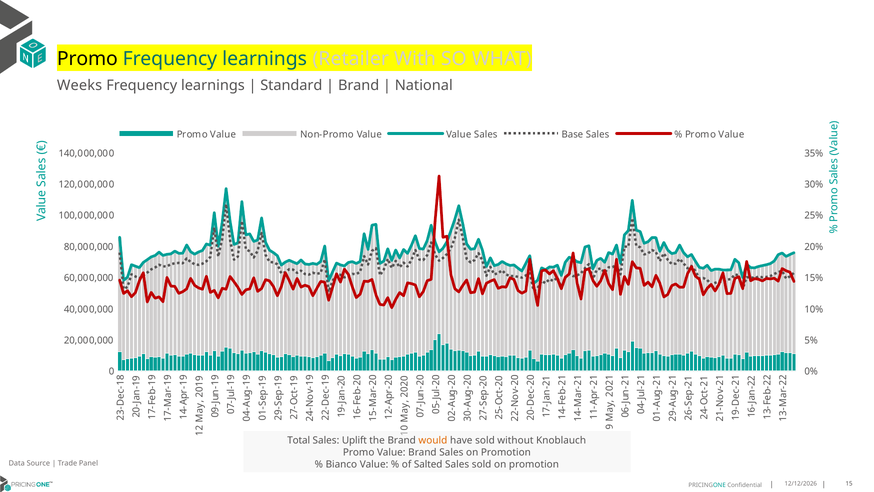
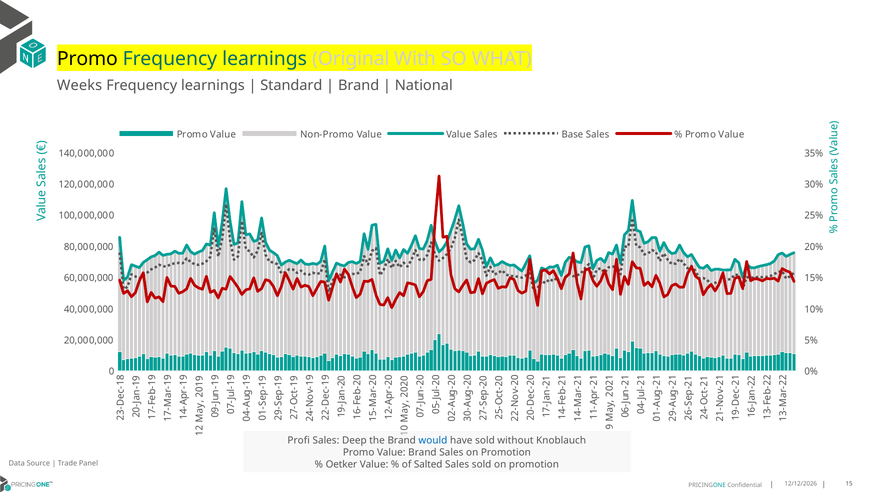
Retailer: Retailer -> Original
Total: Total -> Profi
Uplift: Uplift -> Deep
would colour: orange -> blue
Bianco: Bianco -> Oetker
